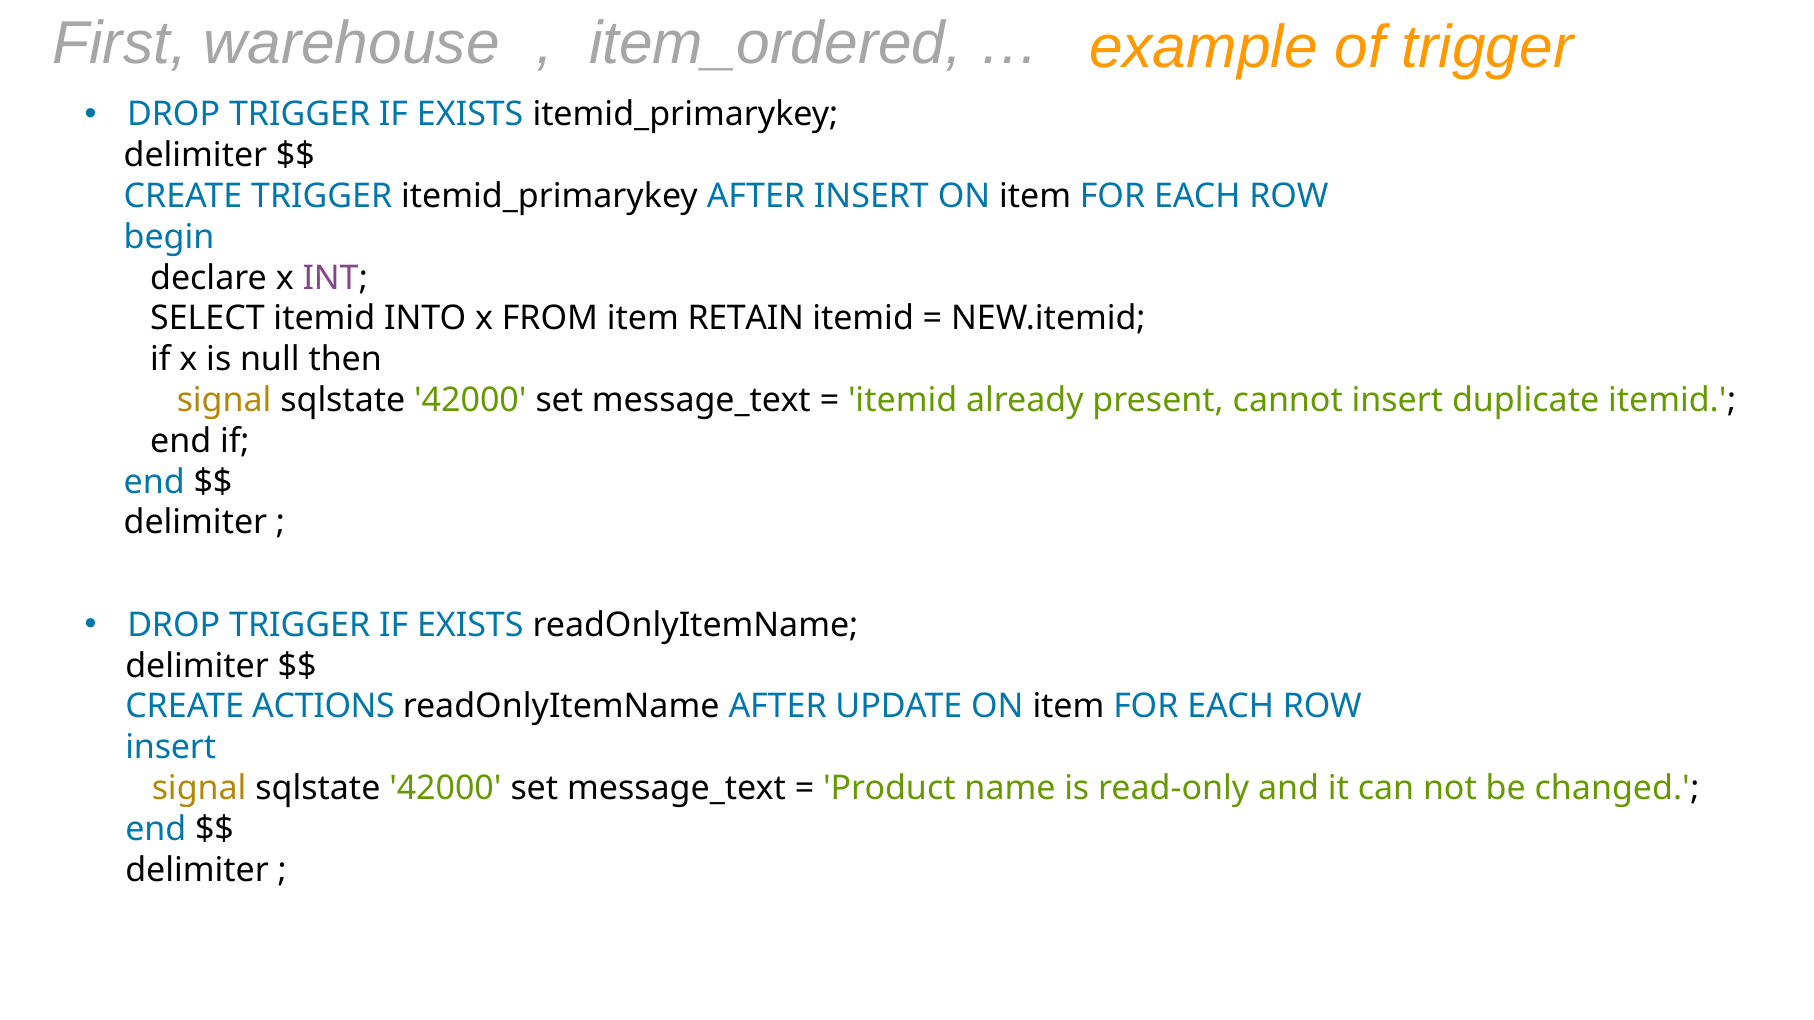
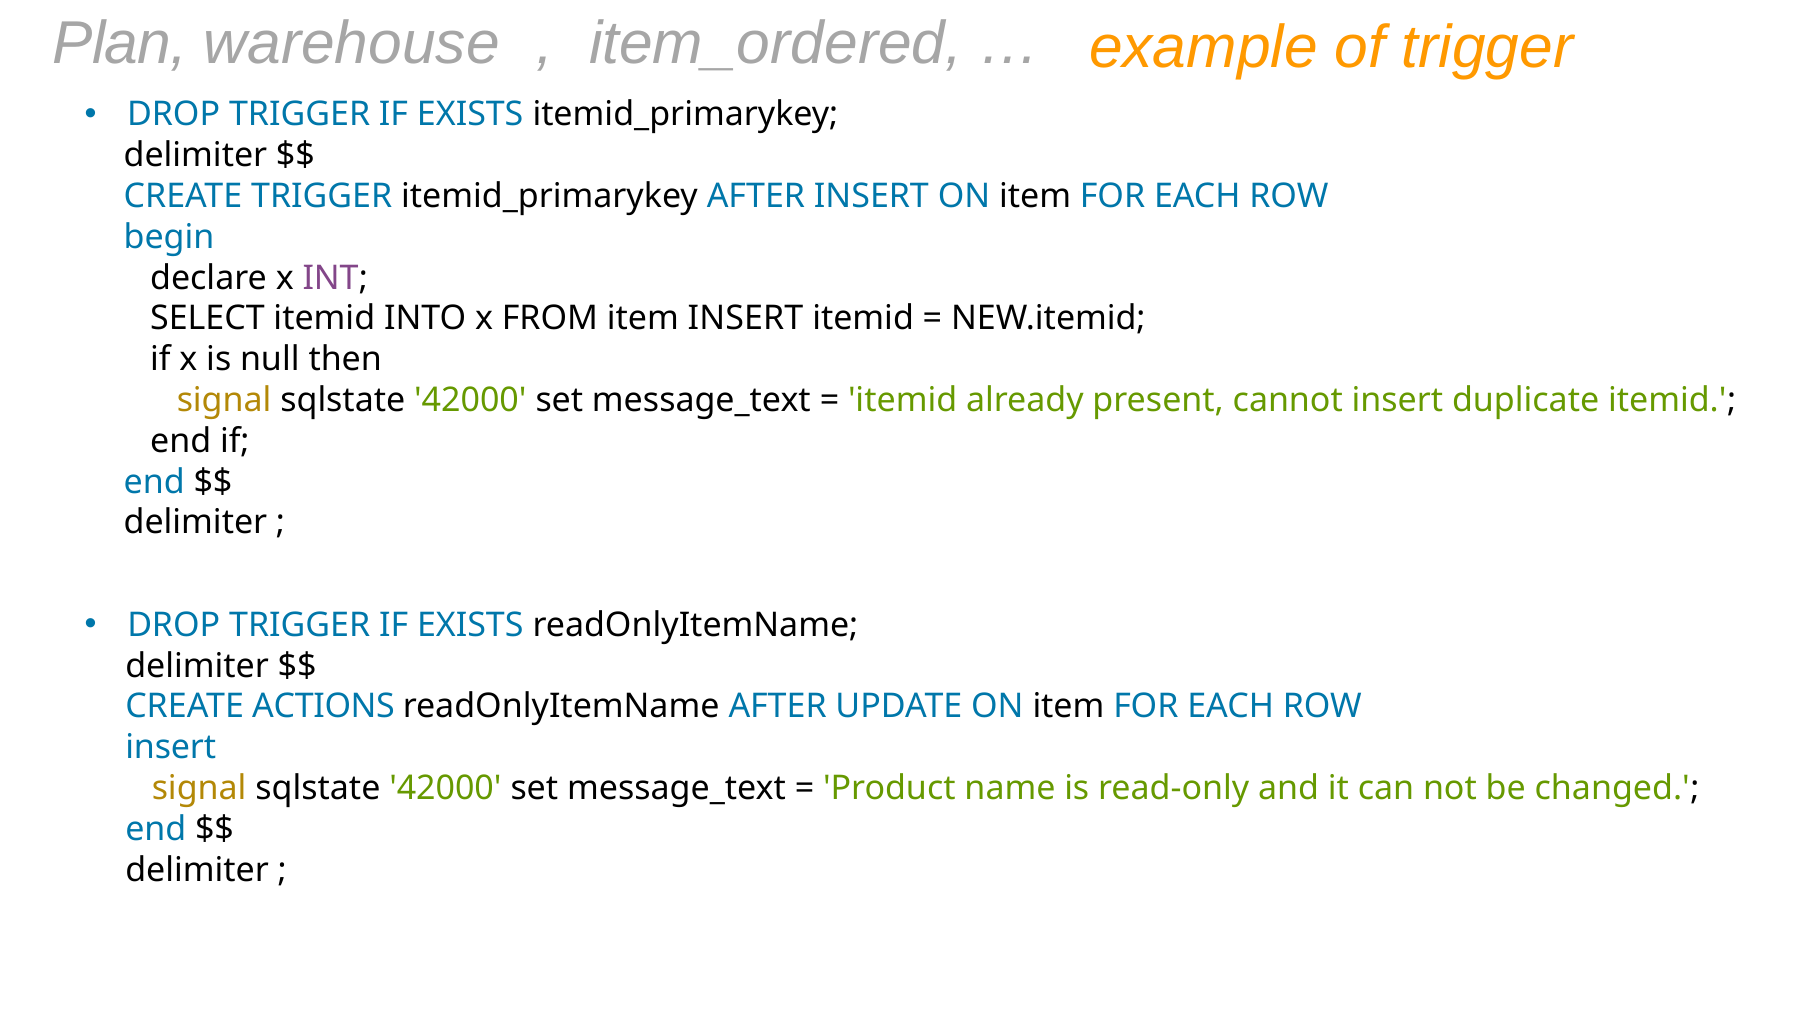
First: First -> Plan
item RETAIN: RETAIN -> INSERT
